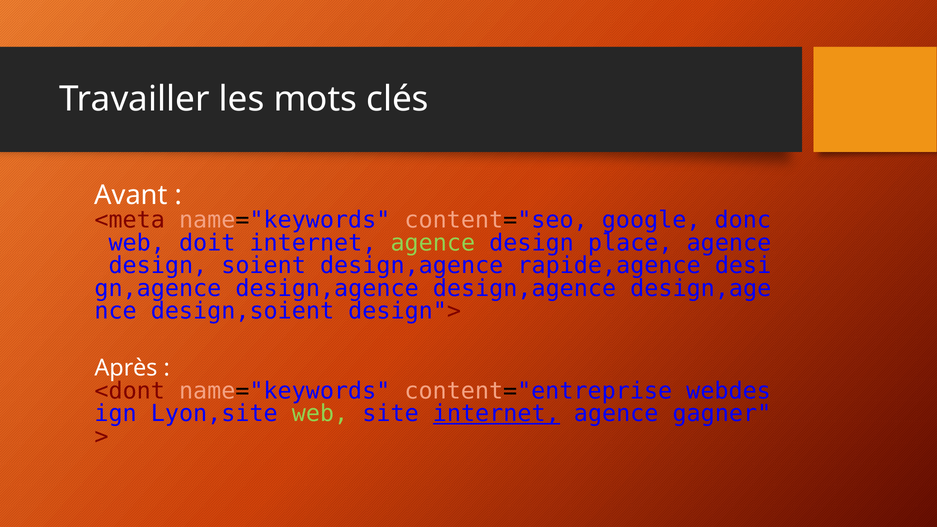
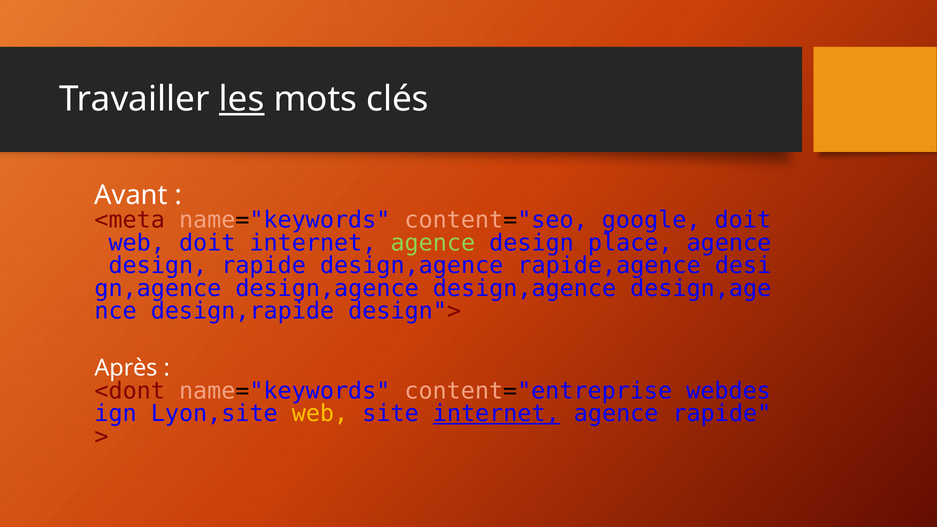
les underline: none -> present
google donc: donc -> doit
design soient: soient -> rapide
design,soient: design,soient -> design,rapide
web at (320, 414) colour: light green -> yellow
agence gagner: gagner -> rapide
